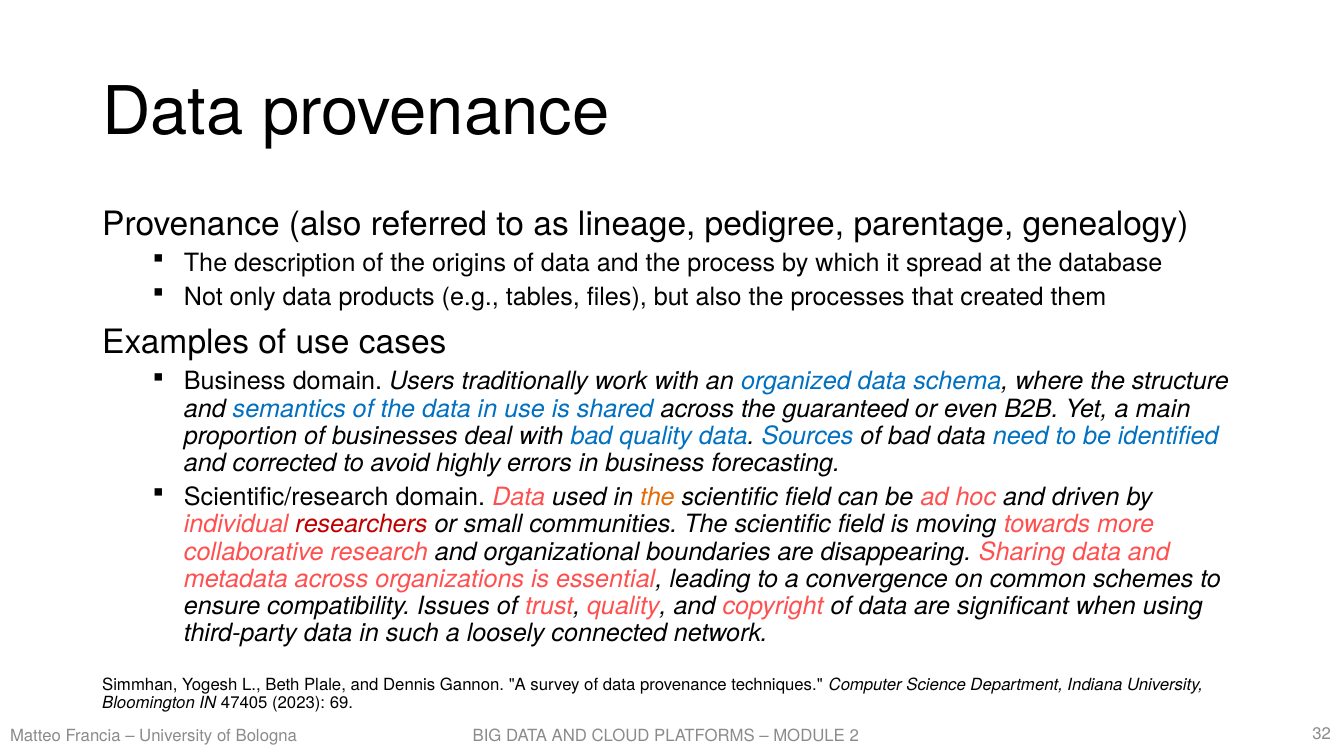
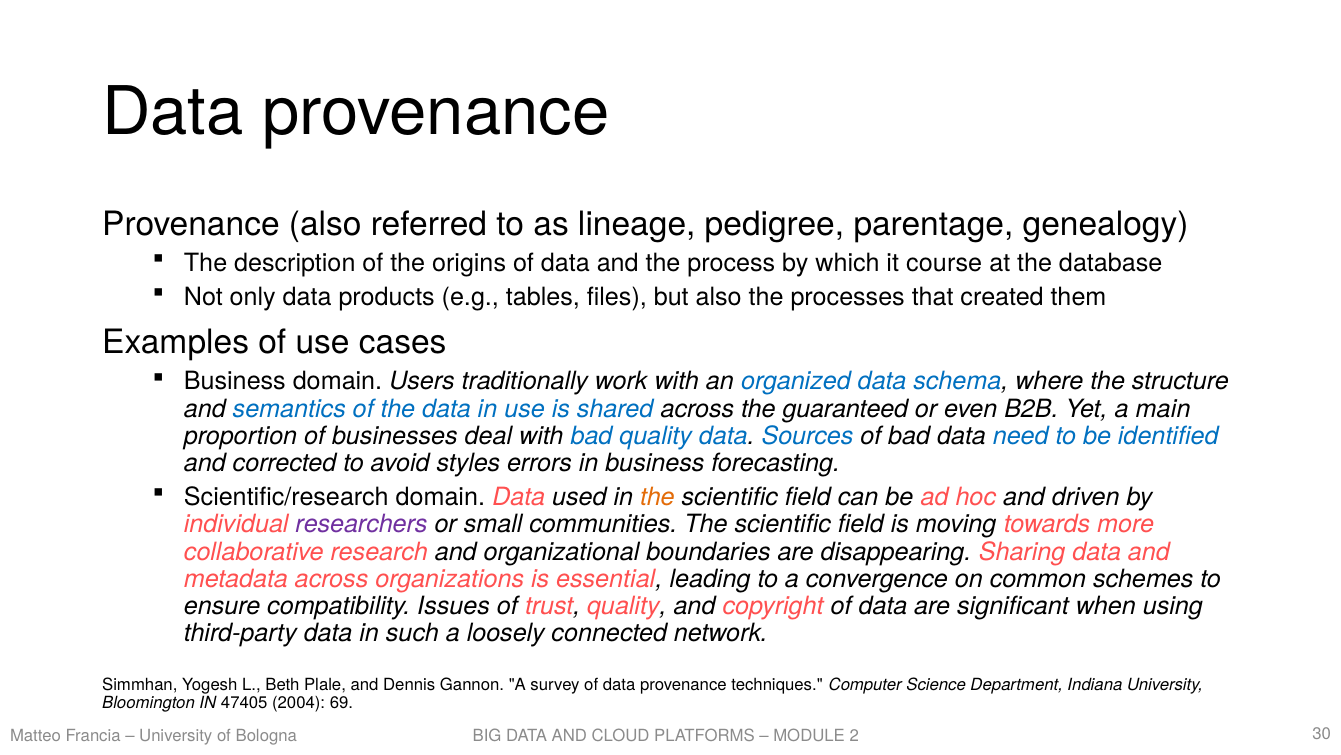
spread: spread -> course
highly: highly -> styles
researchers colour: red -> purple
2023: 2023 -> 2004
32: 32 -> 30
